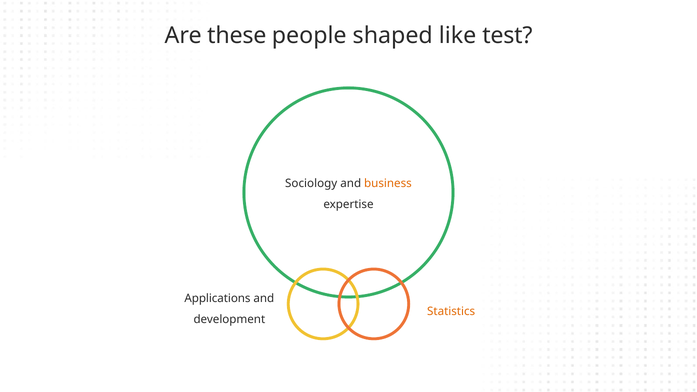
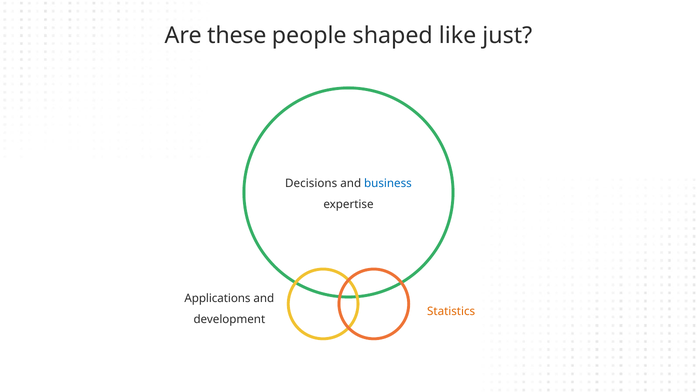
test: test -> just
Sociology: Sociology -> Decisions
business colour: orange -> blue
